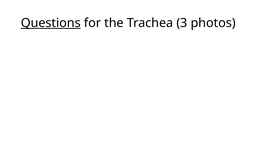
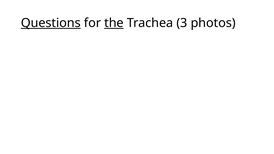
the underline: none -> present
